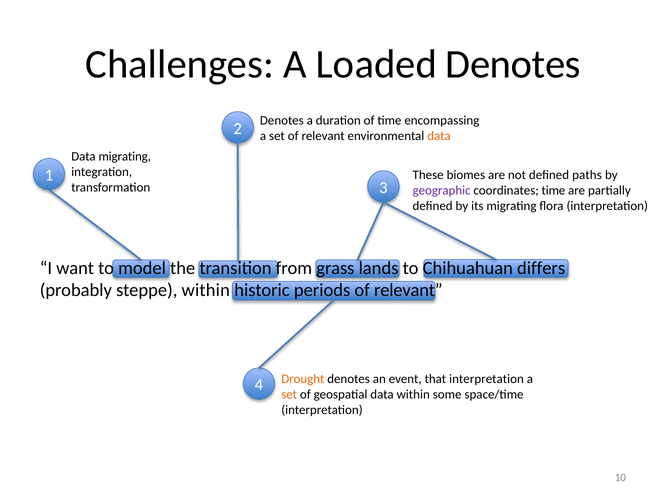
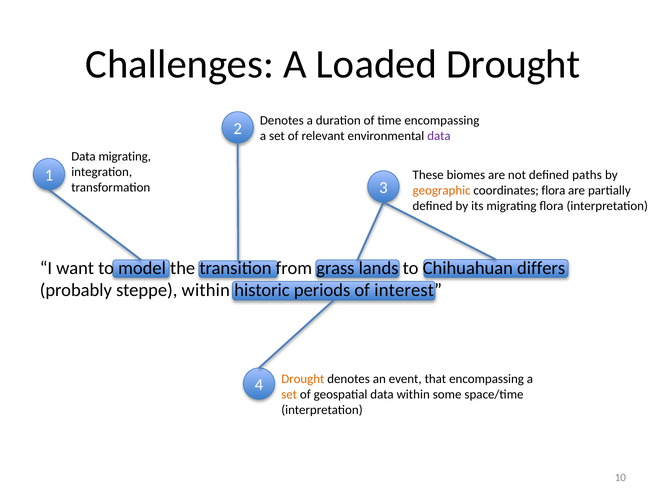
Loaded Denotes: Denotes -> Drought
data at (439, 136) colour: orange -> purple
geographic colour: purple -> orange
coordinates time: time -> flora
relevant at (408, 290): relevant -> interest
that interpretation: interpretation -> encompassing
